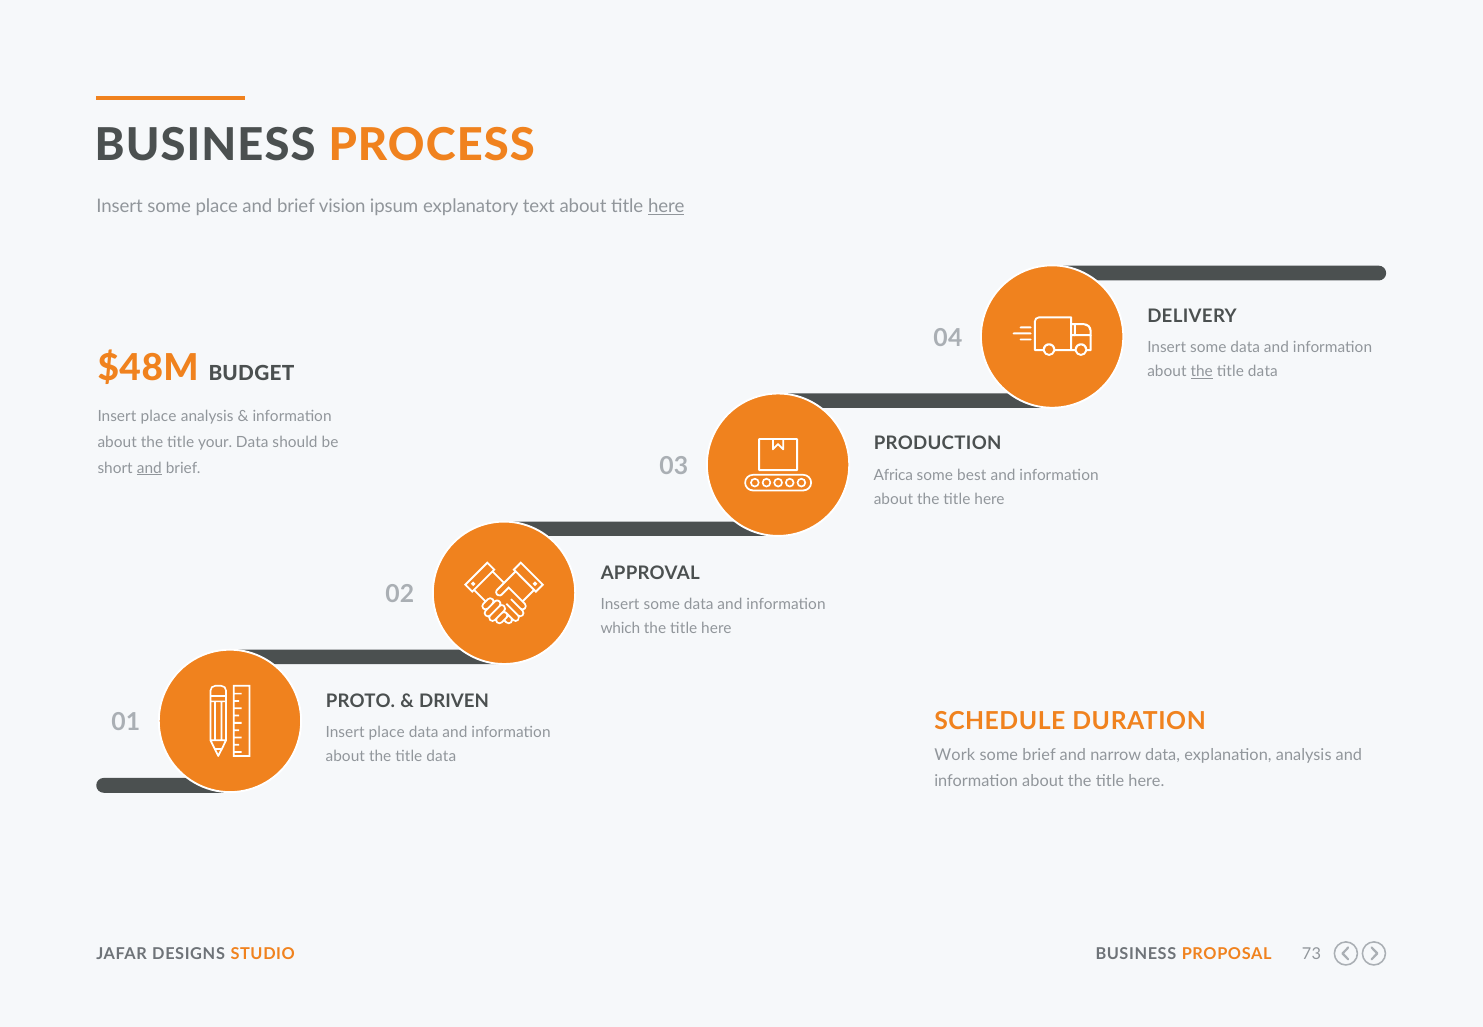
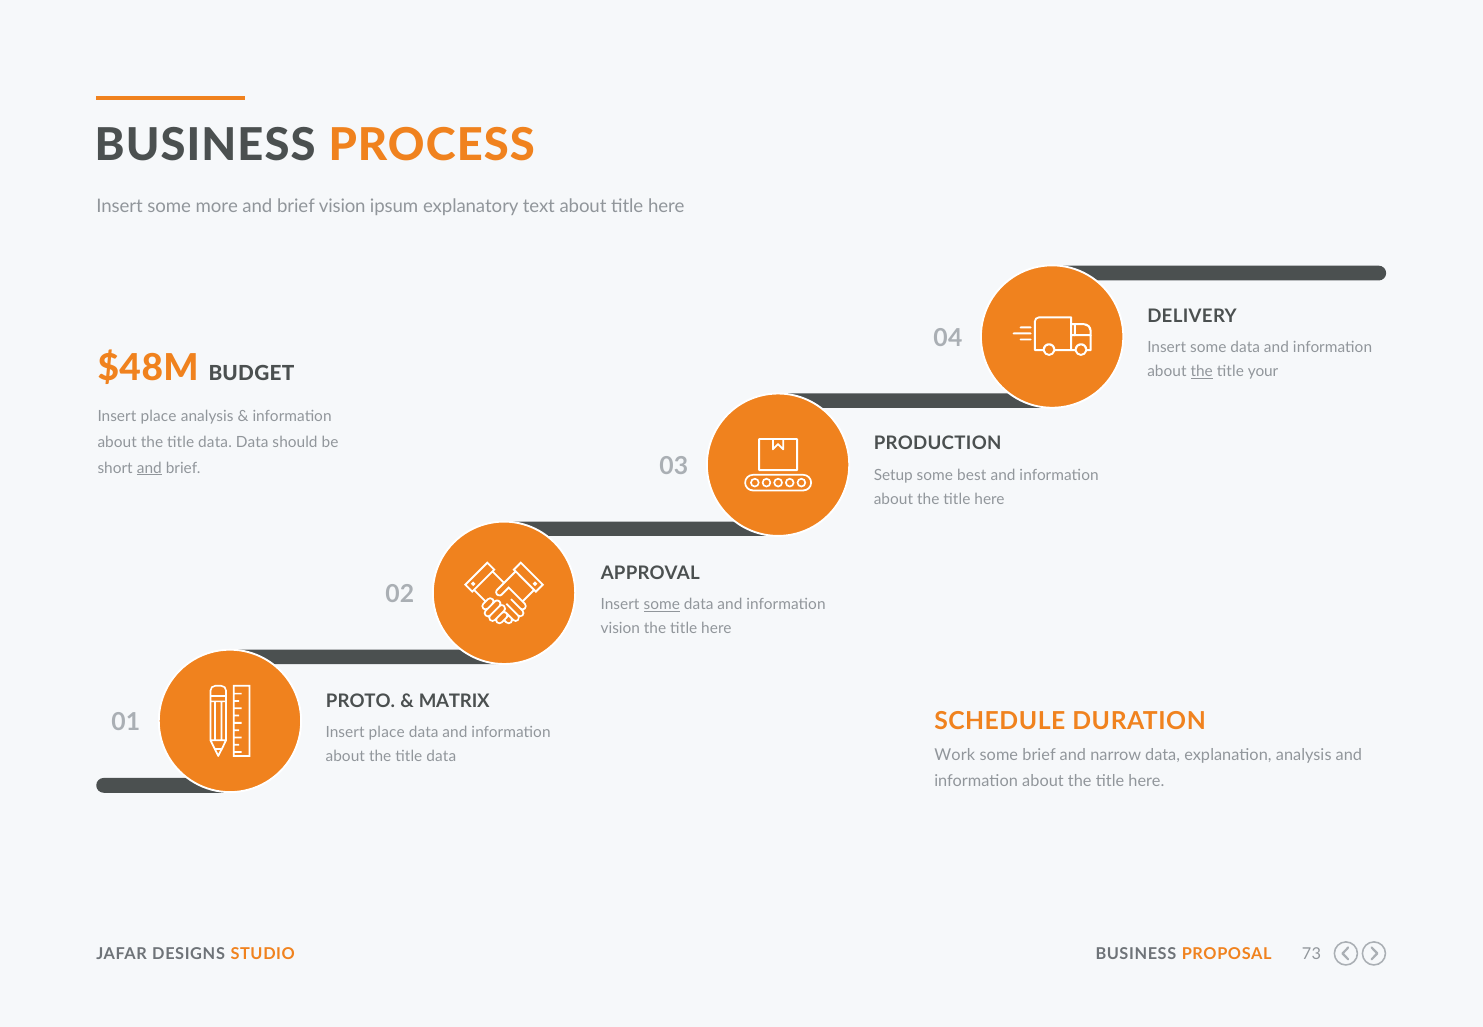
some place: place -> more
here at (666, 206) underline: present -> none
data at (1263, 372): data -> your
your at (215, 442): your -> data
Africa: Africa -> Setup
some at (662, 605) underline: none -> present
which at (620, 629): which -> vision
DRIVEN: DRIVEN -> MATRIX
